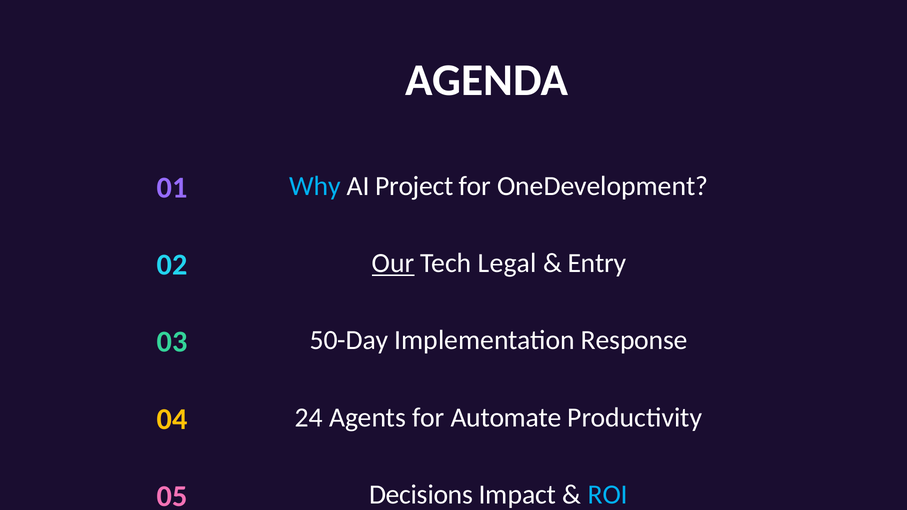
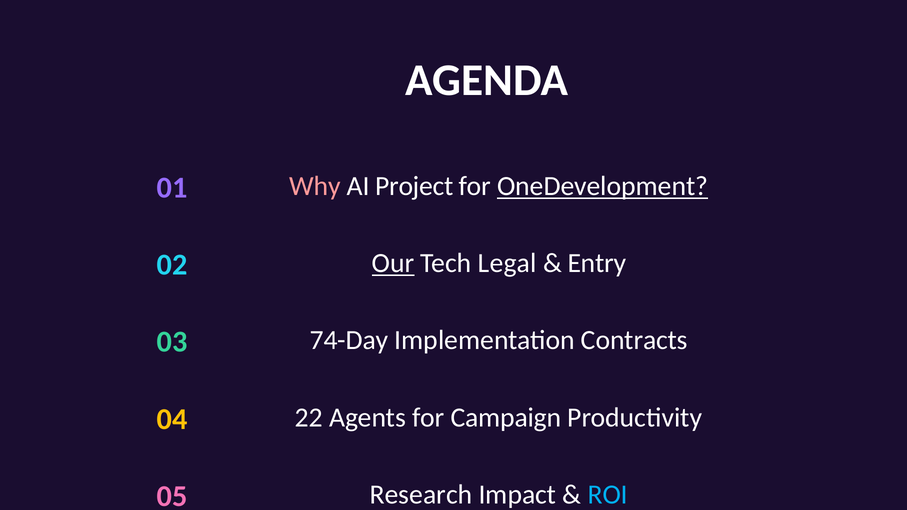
Why colour: light blue -> pink
OneDevelopment underline: none -> present
50-Day: 50-Day -> 74-Day
Response: Response -> Contracts
24: 24 -> 22
Automate: Automate -> Campaign
Decisions: Decisions -> Research
